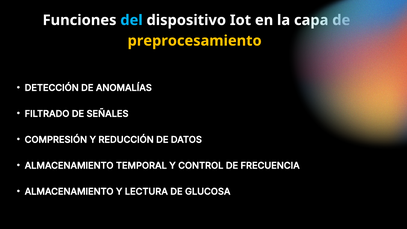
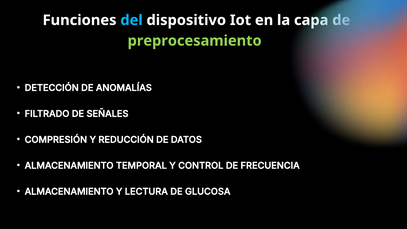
preprocesamiento colour: yellow -> light green
